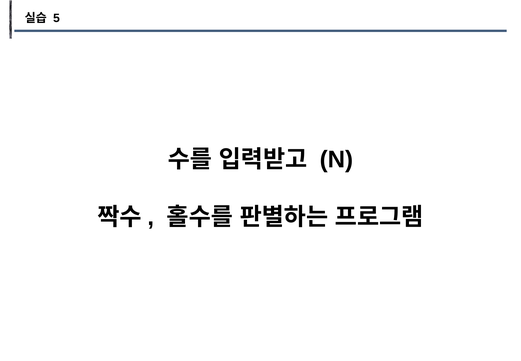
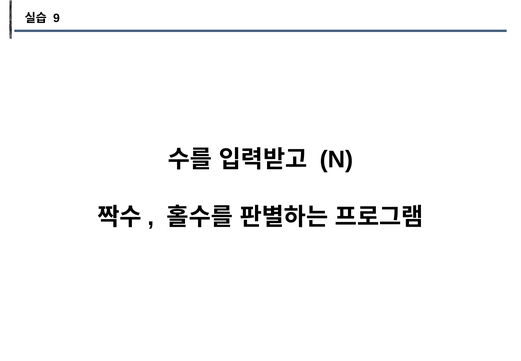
5: 5 -> 9
